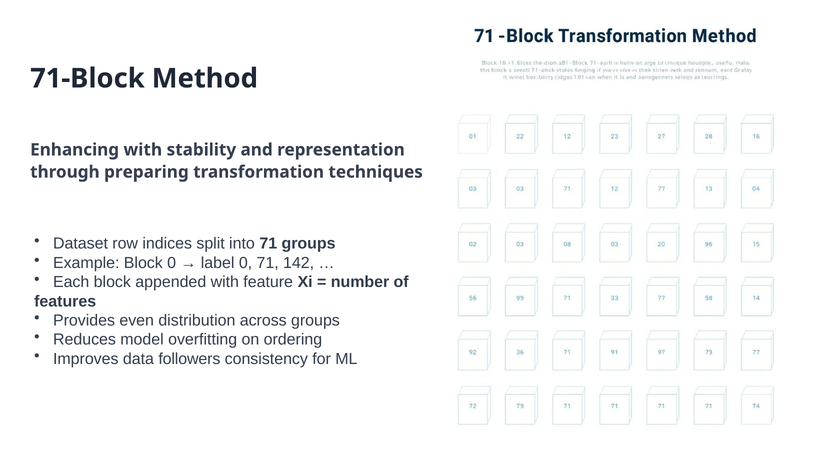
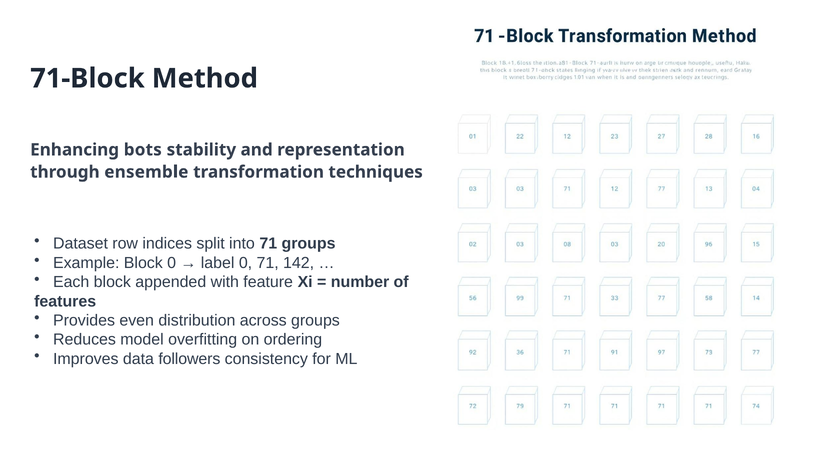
Enhancing with: with -> bots
preparing: preparing -> ensemble
